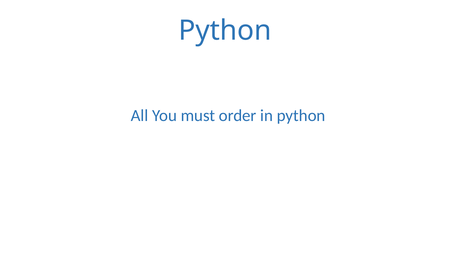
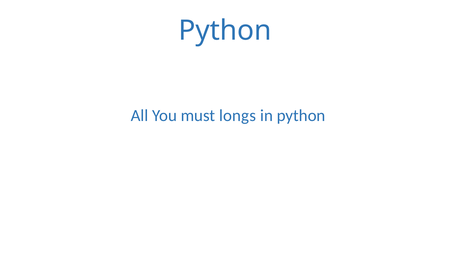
order: order -> longs
